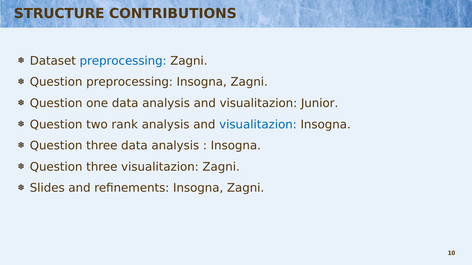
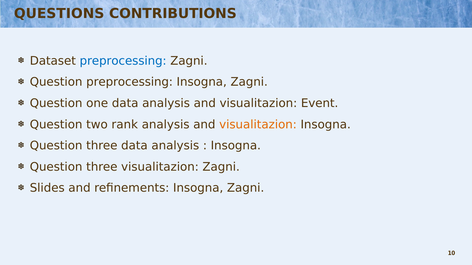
STRUCTURE: STRUCTURE -> QUESTIONS
Junior: Junior -> Event
visualitazion at (258, 125) colour: blue -> orange
